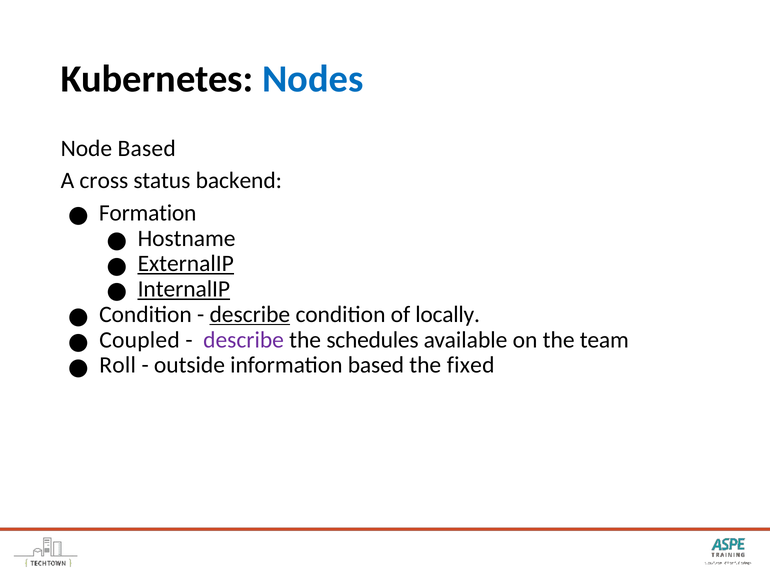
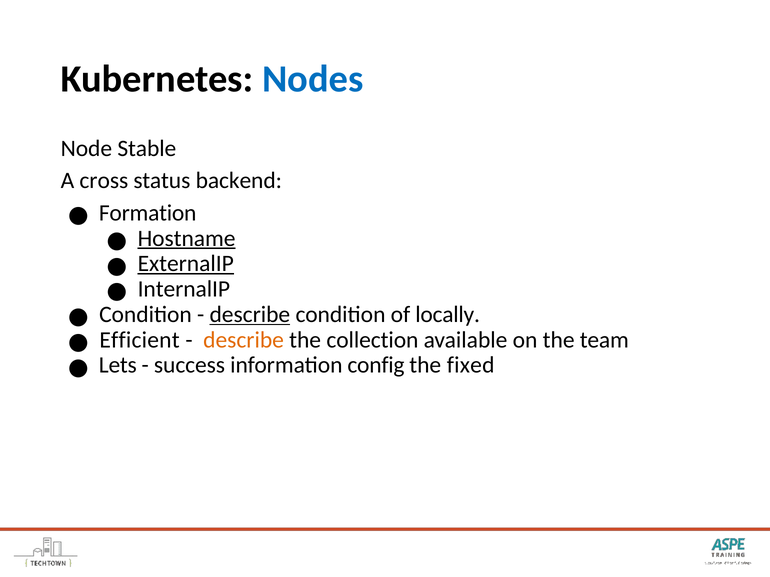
Node Based: Based -> Stable
Hostname underline: none -> present
InternalIP underline: present -> none
Coupled: Coupled -> Efficient
describe at (244, 340) colour: purple -> orange
schedules: schedules -> collection
Roll: Roll -> Lets
outside: outside -> success
information based: based -> config
